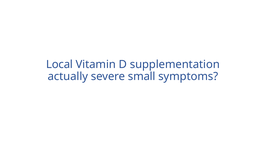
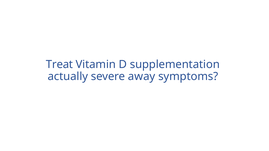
Local: Local -> Treat
small: small -> away
